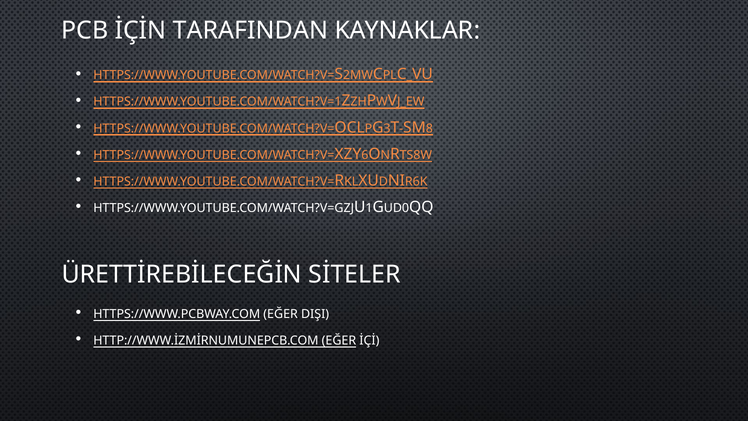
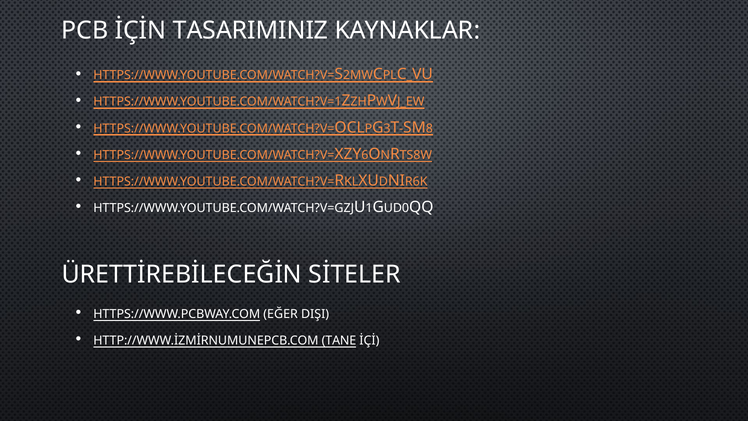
TARAFINDAN: TARAFINDAN -> TASARIMINIZ
EĞER at (339, 340): EĞER -> TANE
